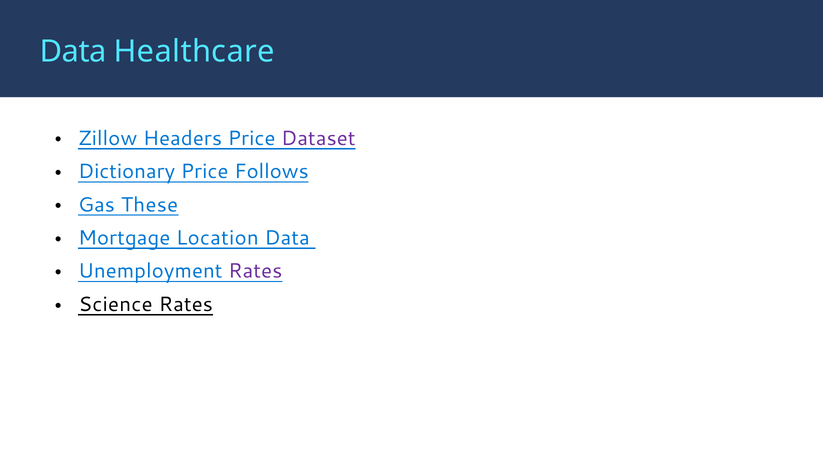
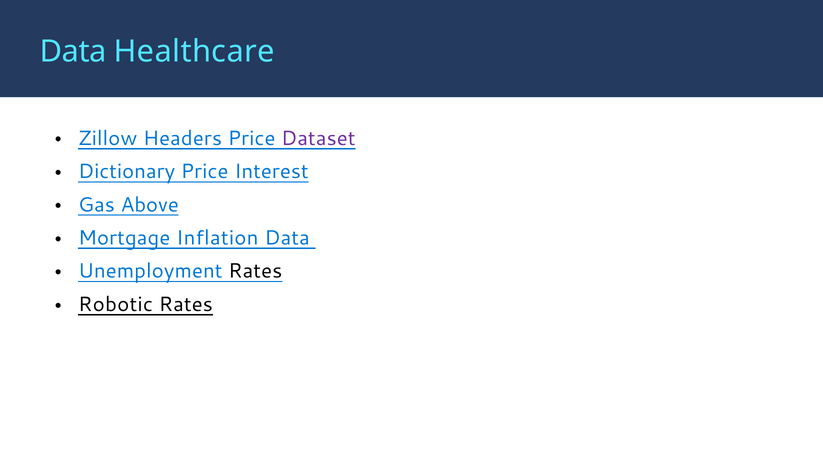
Follows: Follows -> Interest
These: These -> Above
Location: Location -> Inflation
Rates at (255, 271) colour: purple -> black
Science: Science -> Robotic
